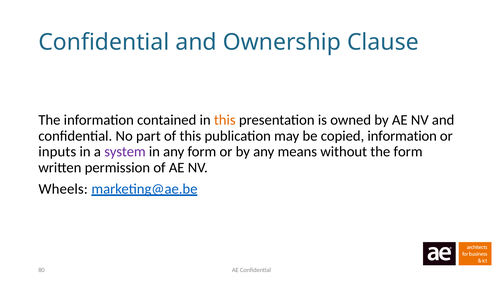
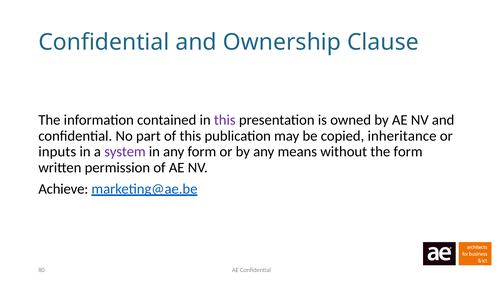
this at (225, 120) colour: orange -> purple
copied information: information -> inheritance
Wheels: Wheels -> Achieve
